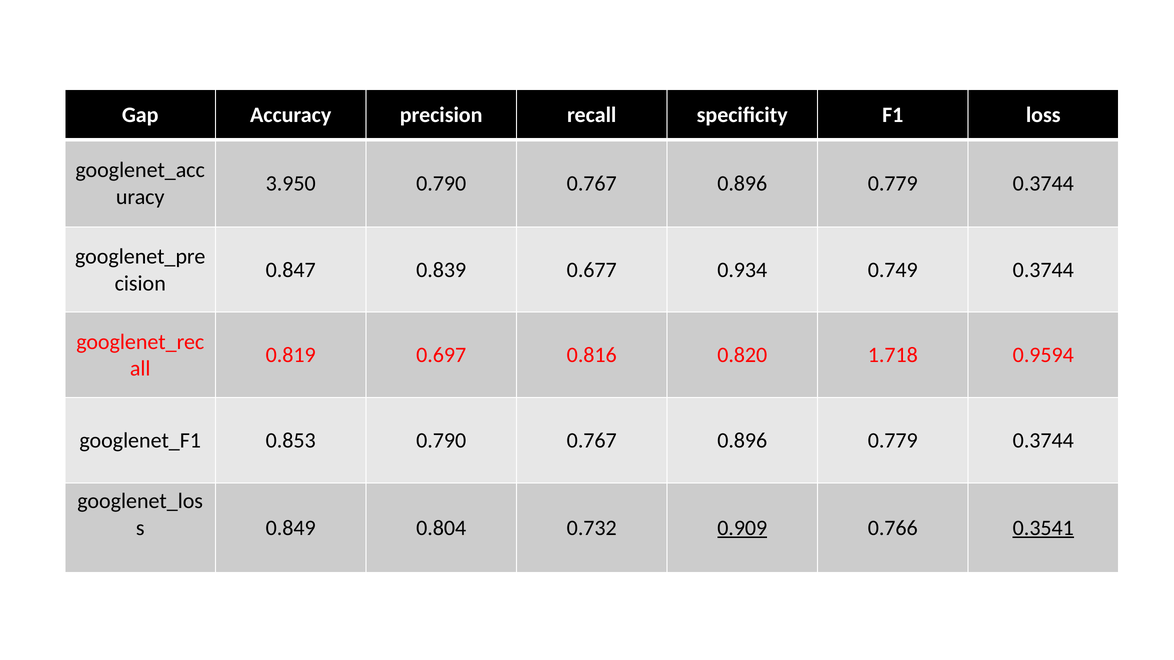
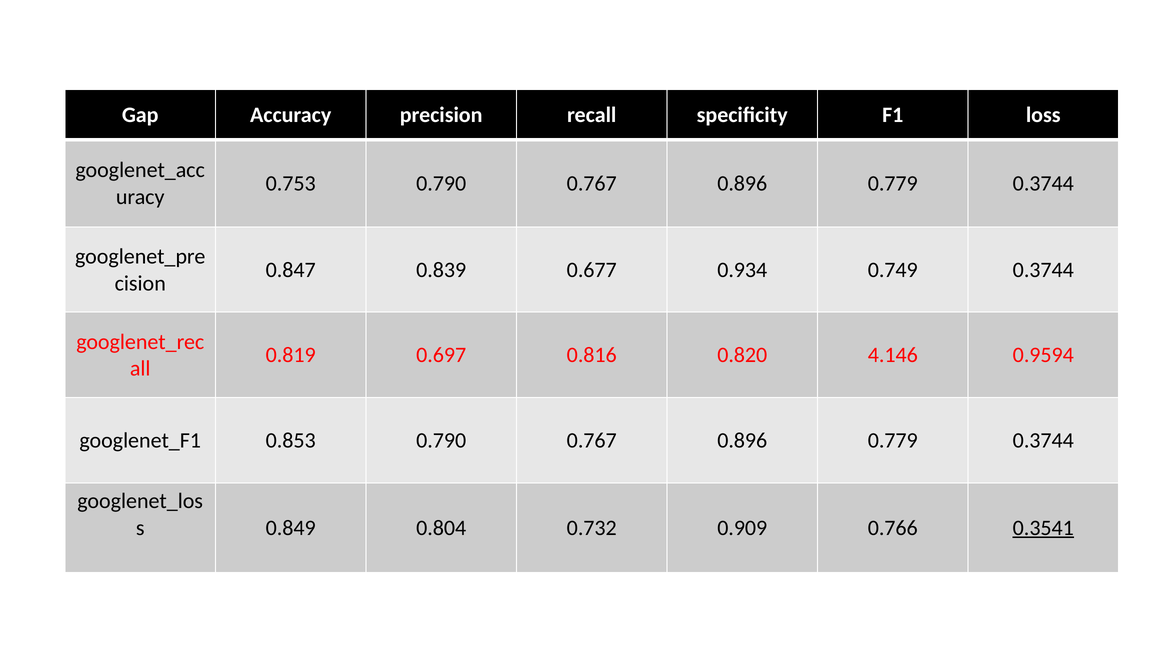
3.950: 3.950 -> 0.753
1.718: 1.718 -> 4.146
0.909 underline: present -> none
